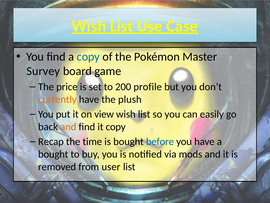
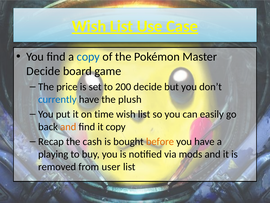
Survey at (43, 71): Survey -> Decide
200 profile: profile -> decide
currently colour: orange -> blue
view: view -> time
time: time -> cash
before colour: blue -> orange
bought at (53, 154): bought -> playing
